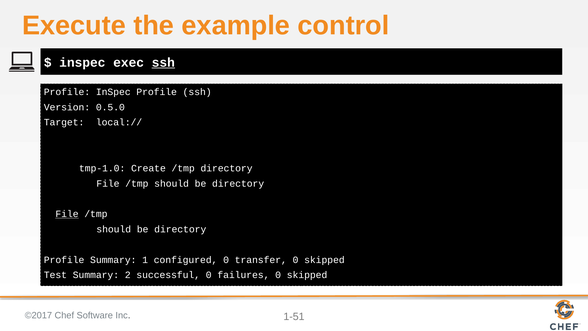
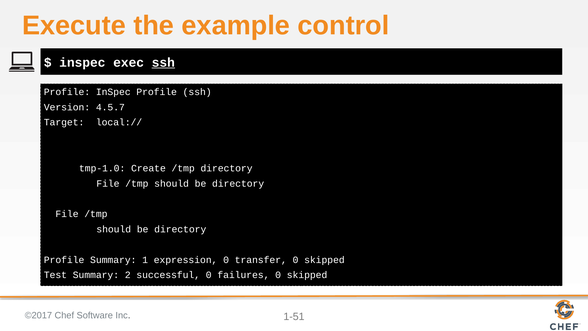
0.5.0: 0.5.0 -> 4.5.7
File at (67, 214) underline: present -> none
configured: configured -> expression
